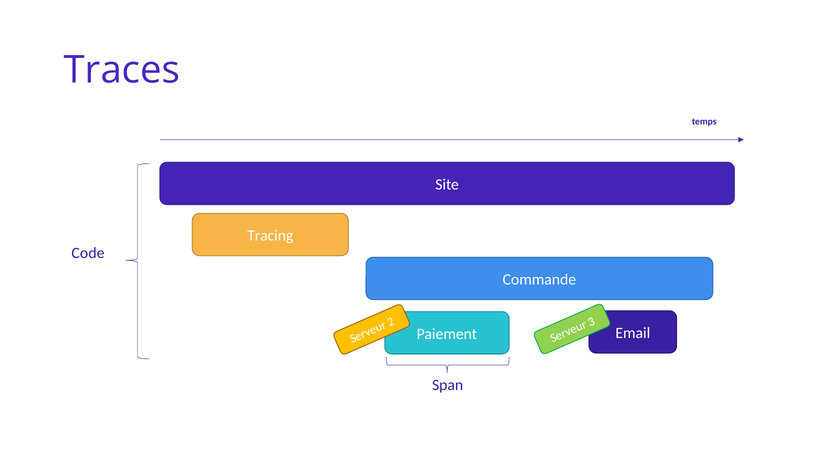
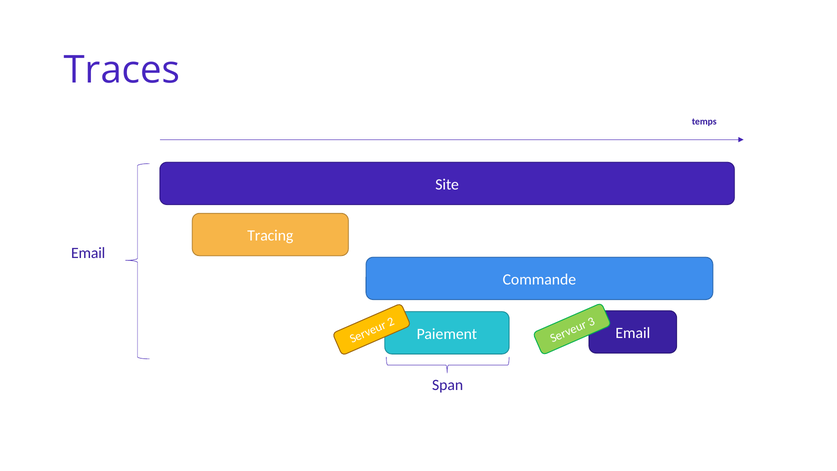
Code at (88, 253): Code -> Email
